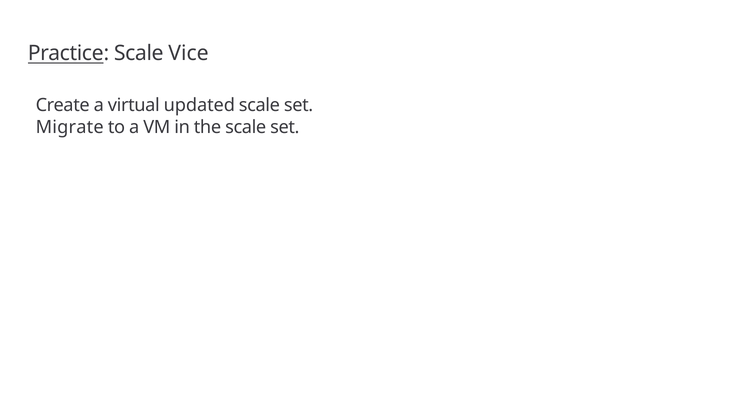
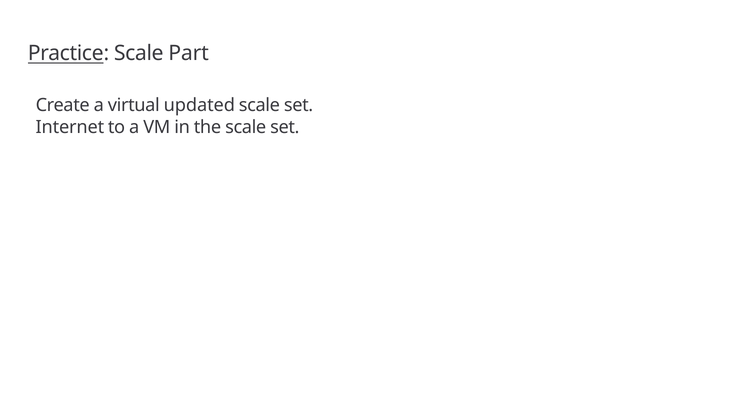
Vice: Vice -> Part
Migrate: Migrate -> Internet
